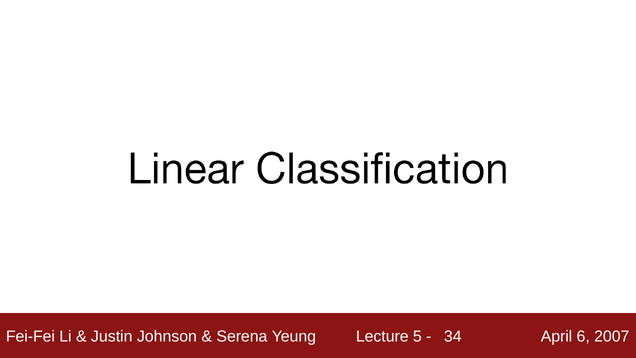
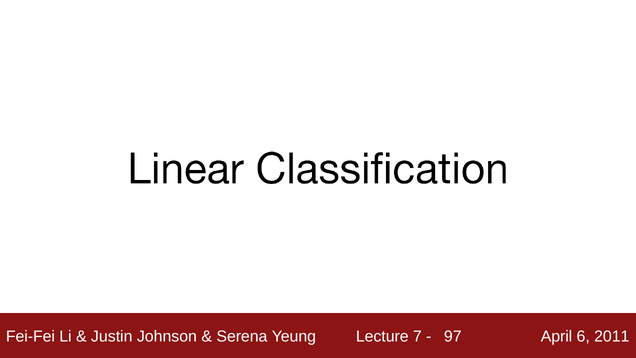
5: 5 -> 7
34: 34 -> 97
2007: 2007 -> 2011
